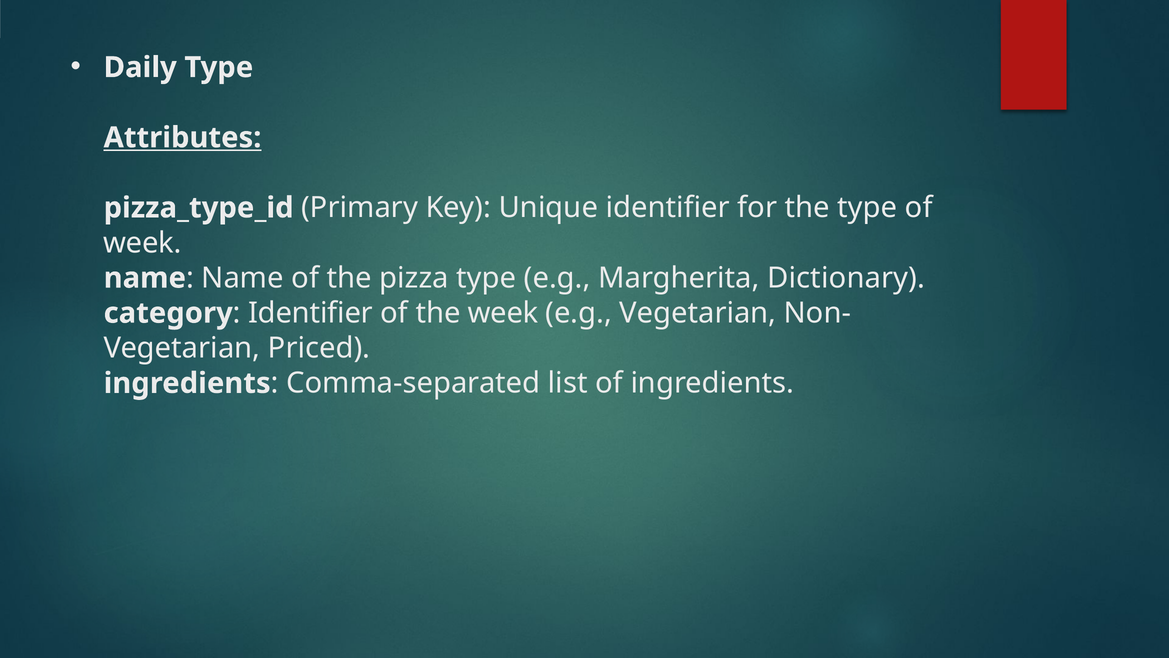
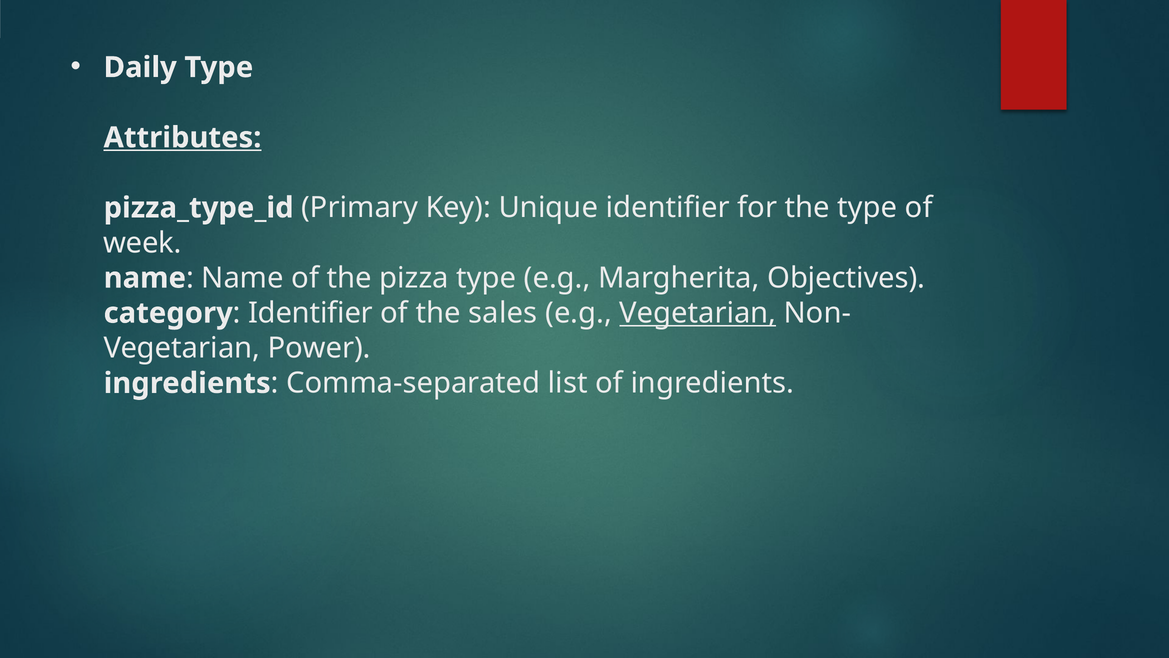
Dictionary: Dictionary -> Objectives
the week: week -> sales
Vegetarian at (698, 313) underline: none -> present
Priced: Priced -> Power
